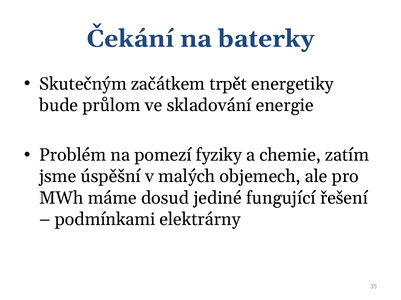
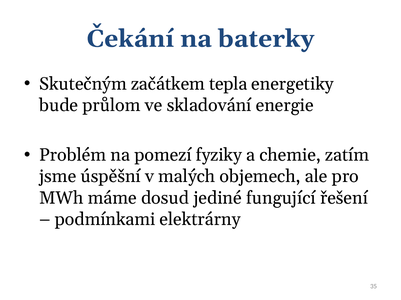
trpět: trpět -> tepla
